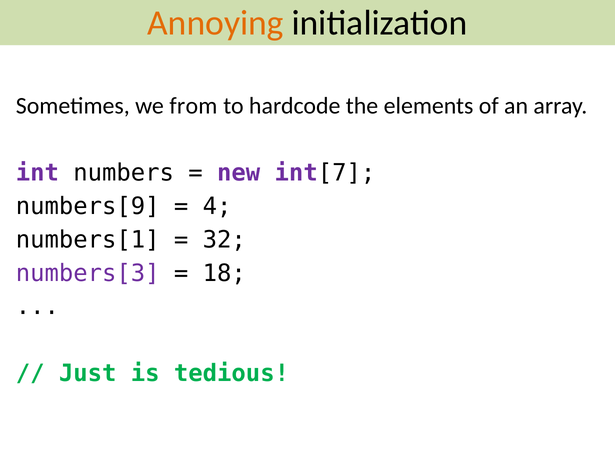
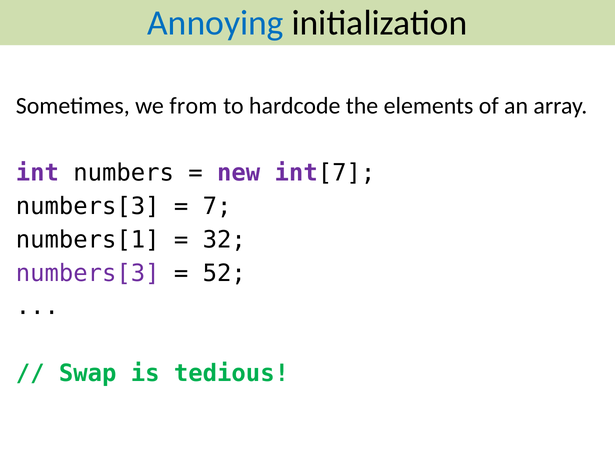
Annoying colour: orange -> blue
numbers[9 at (88, 206): numbers[9 -> numbers[3
4: 4 -> 7
18: 18 -> 52
Just: Just -> Swap
